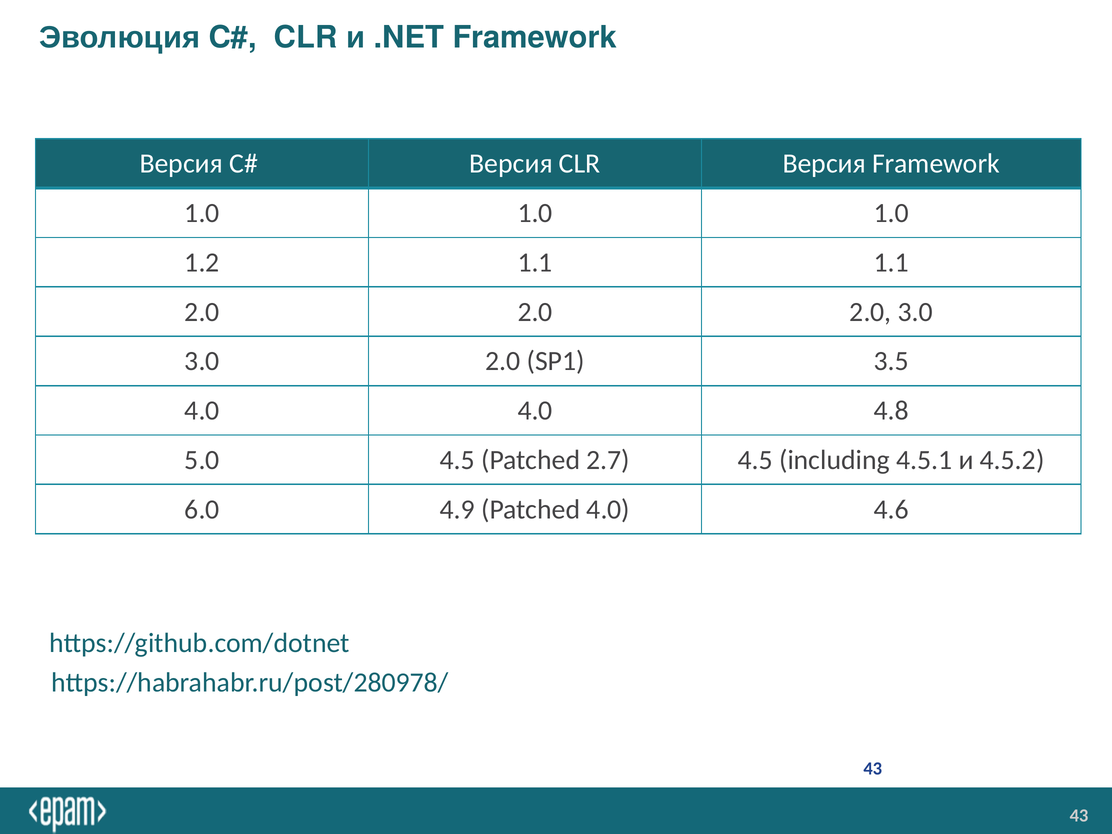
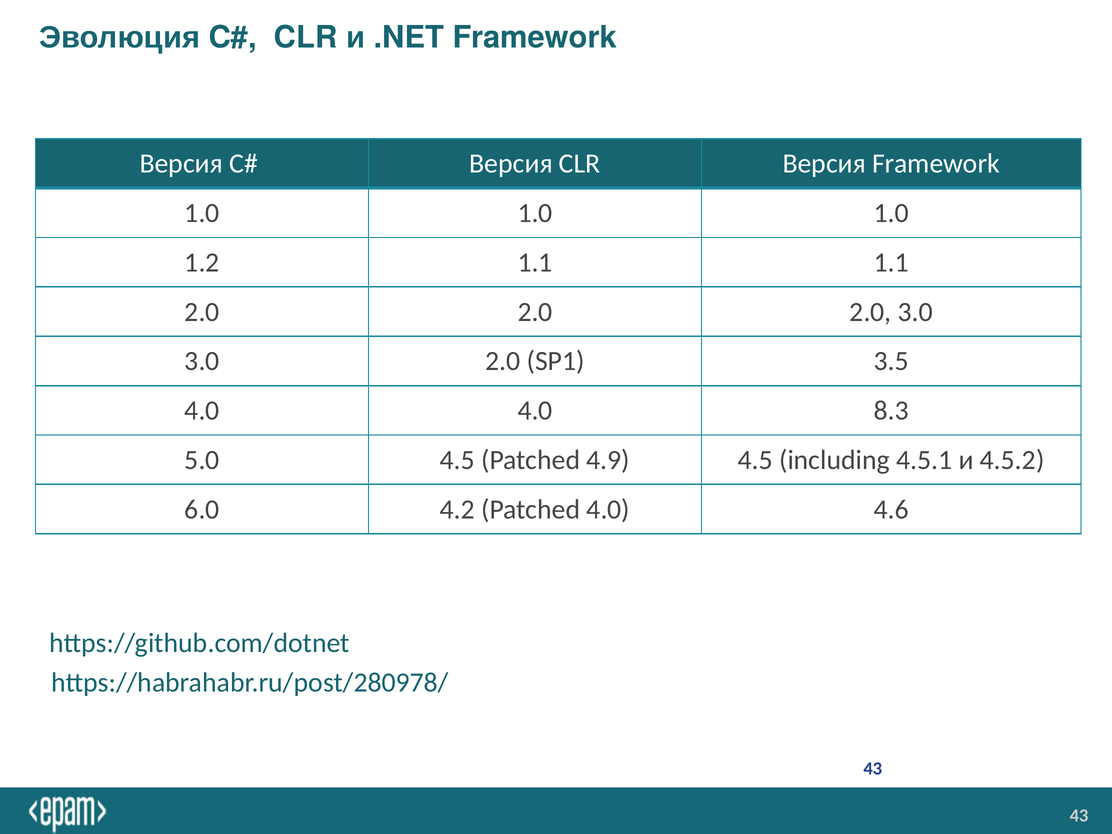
4.8: 4.8 -> 8.3
2.7: 2.7 -> 4.9
4.9: 4.9 -> 4.2
